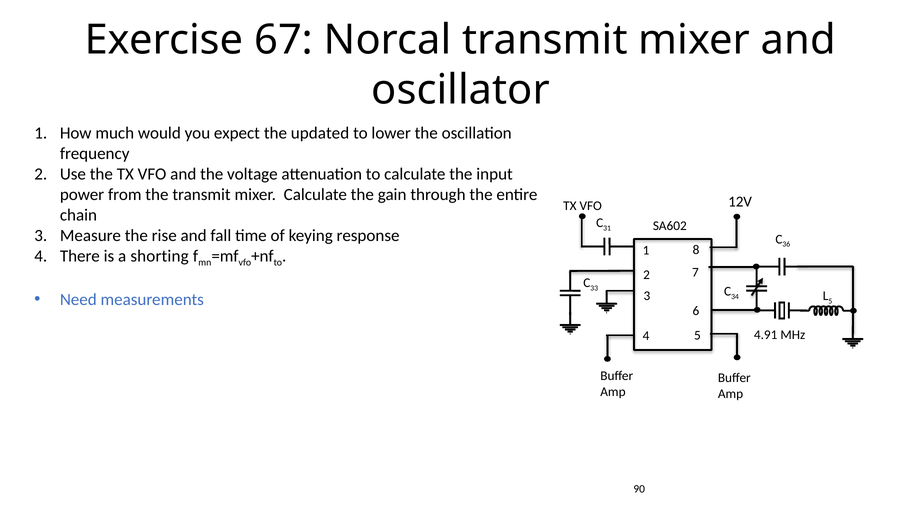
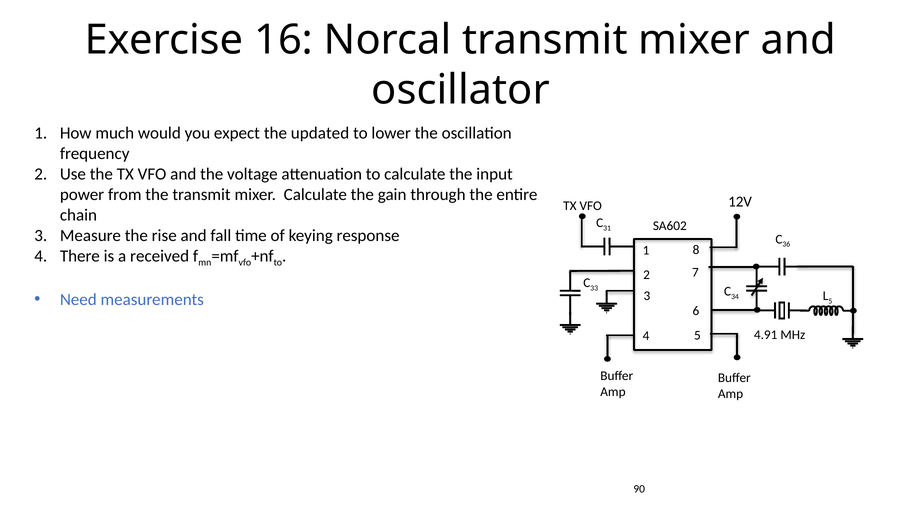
67: 67 -> 16
shorting: shorting -> received
